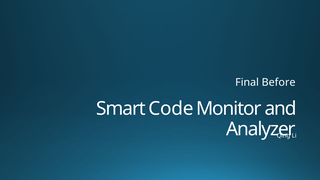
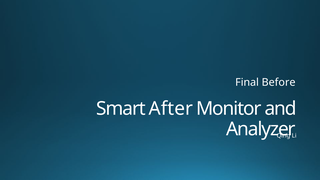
Code: Code -> After
